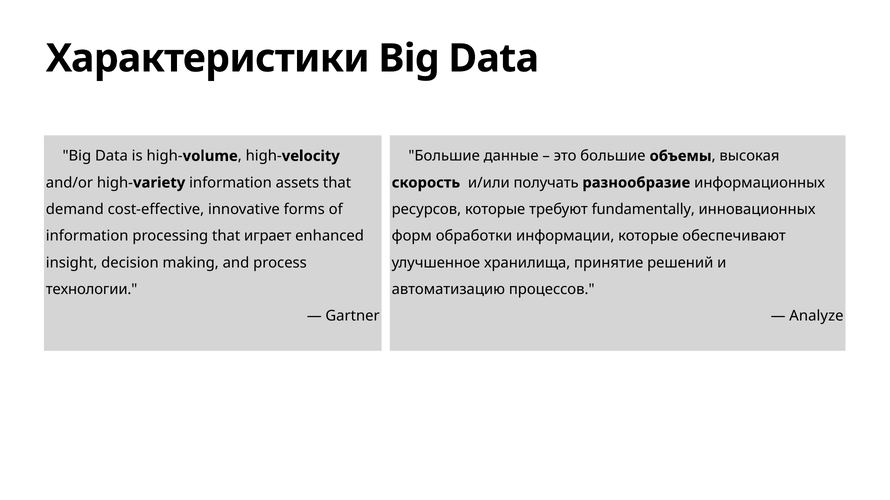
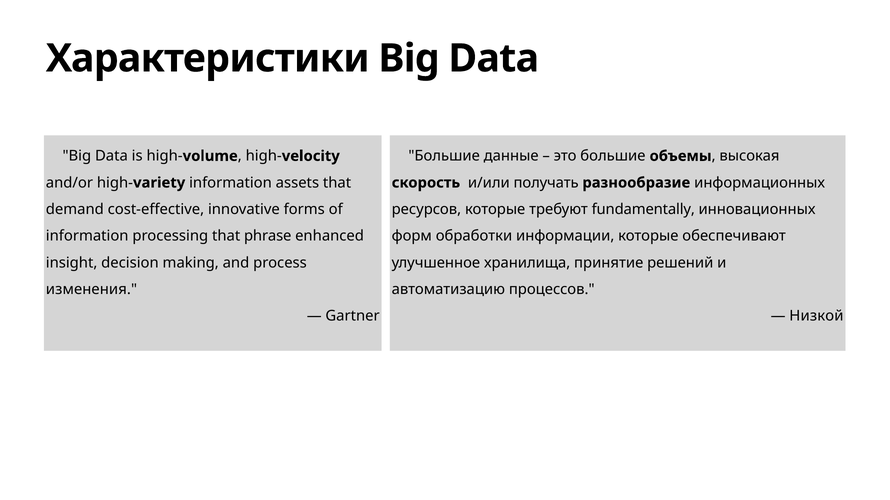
играет: играет -> phrase
технологии: технологии -> изменения
Analyze: Analyze -> Низкой
